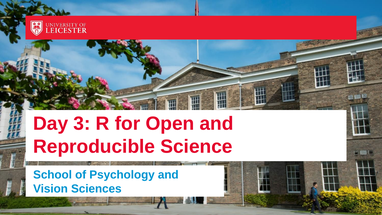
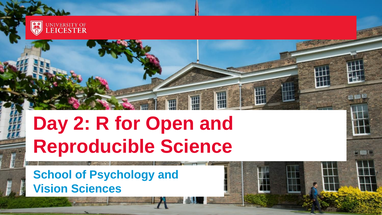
3: 3 -> 2
